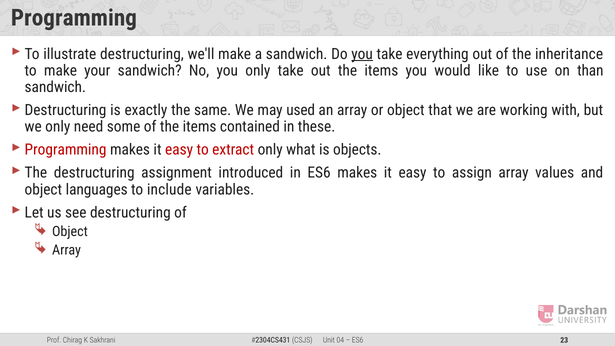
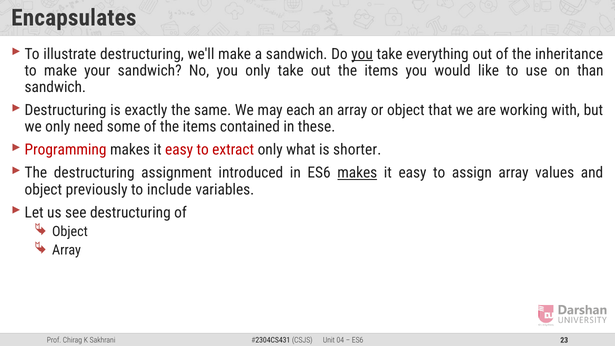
Programming at (74, 18): Programming -> Encapsulates
used: used -> each
objects: objects -> shorter
makes at (357, 173) underline: none -> present
languages: languages -> previously
